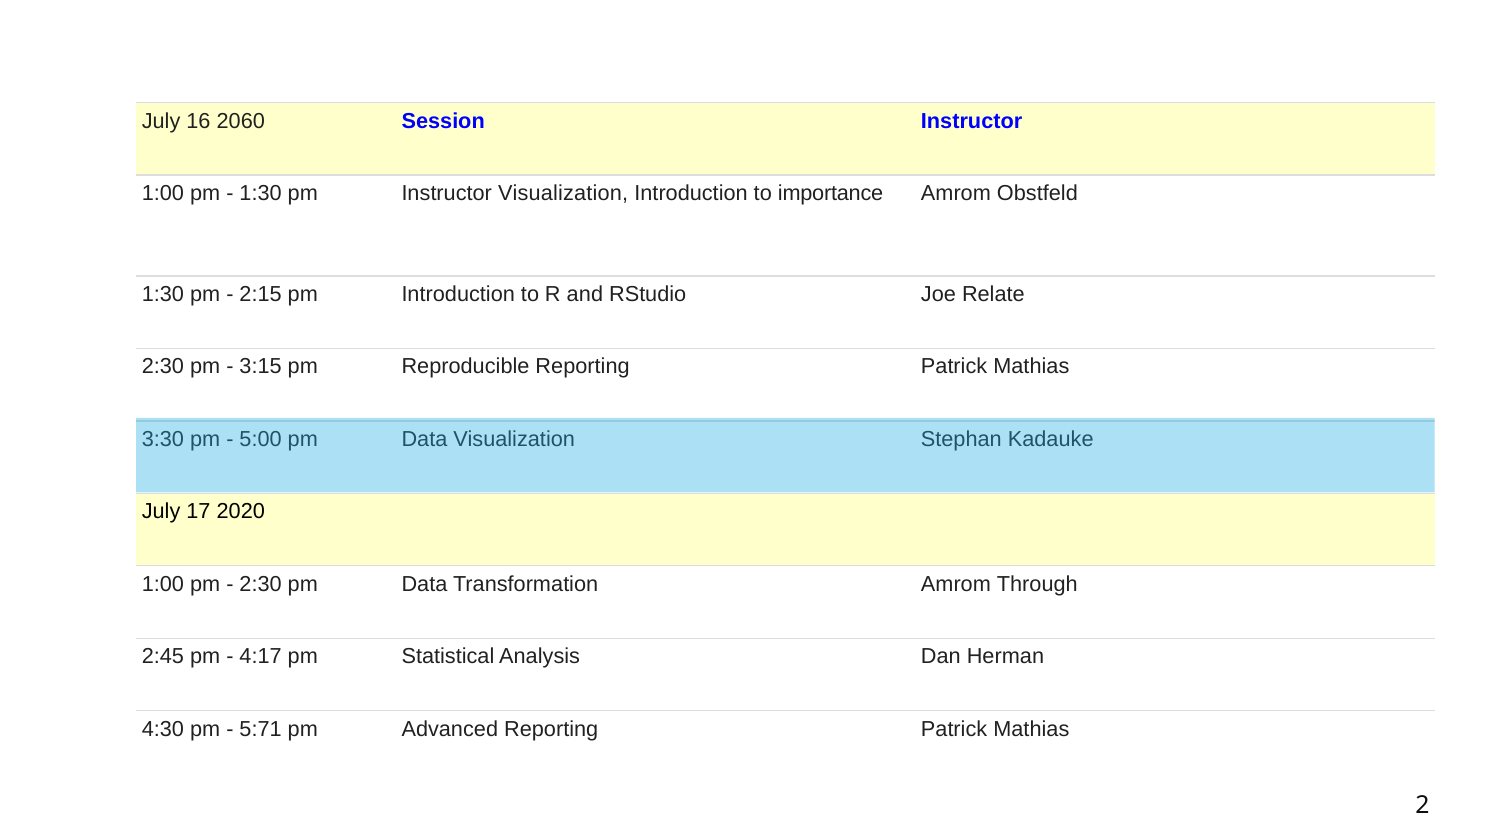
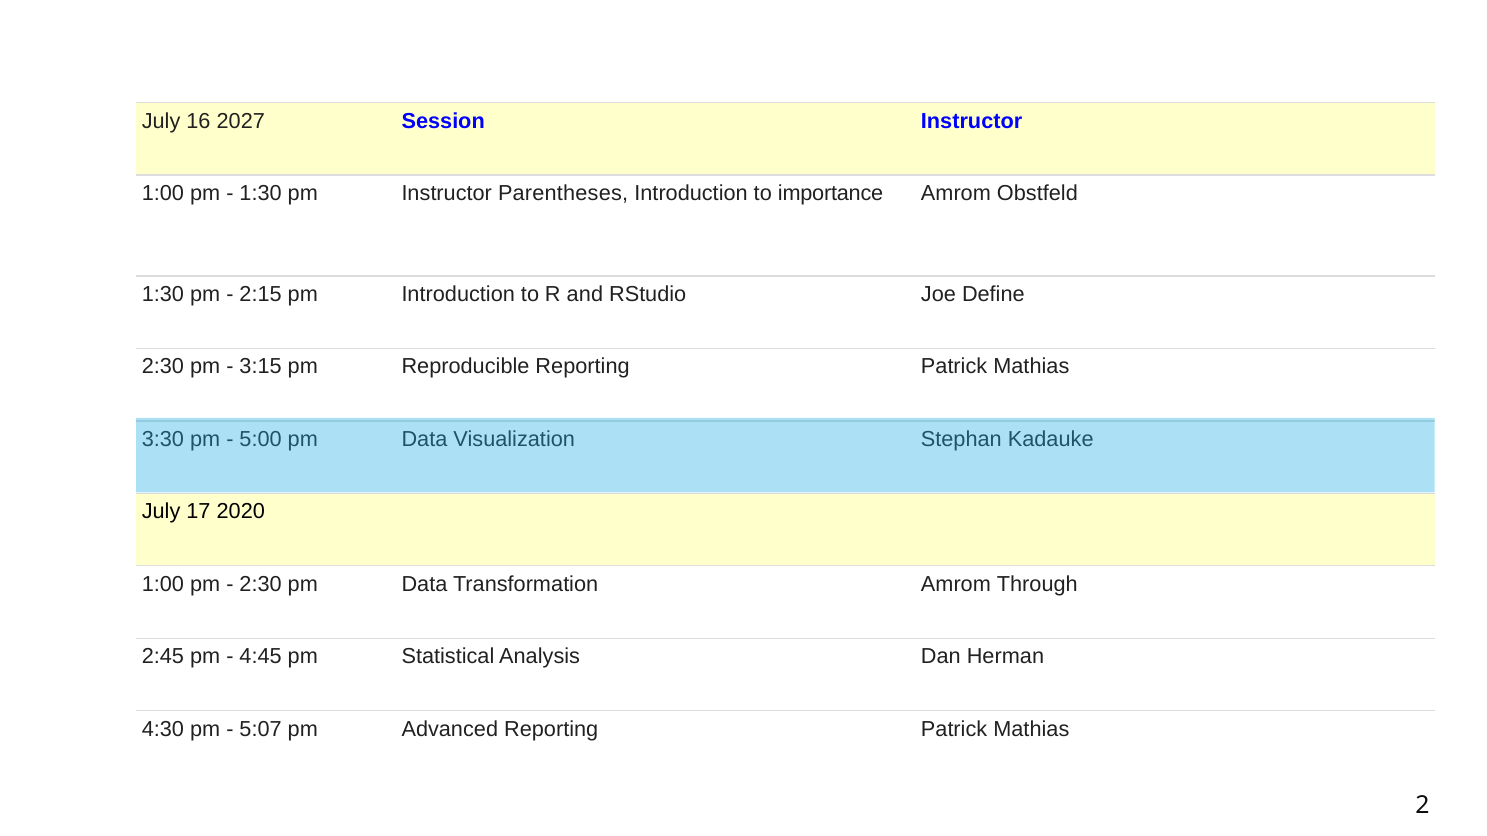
2060: 2060 -> 2027
Instructor Visualization: Visualization -> Parentheses
Relate: Relate -> Define
4:17: 4:17 -> 4:45
5:71: 5:71 -> 5:07
